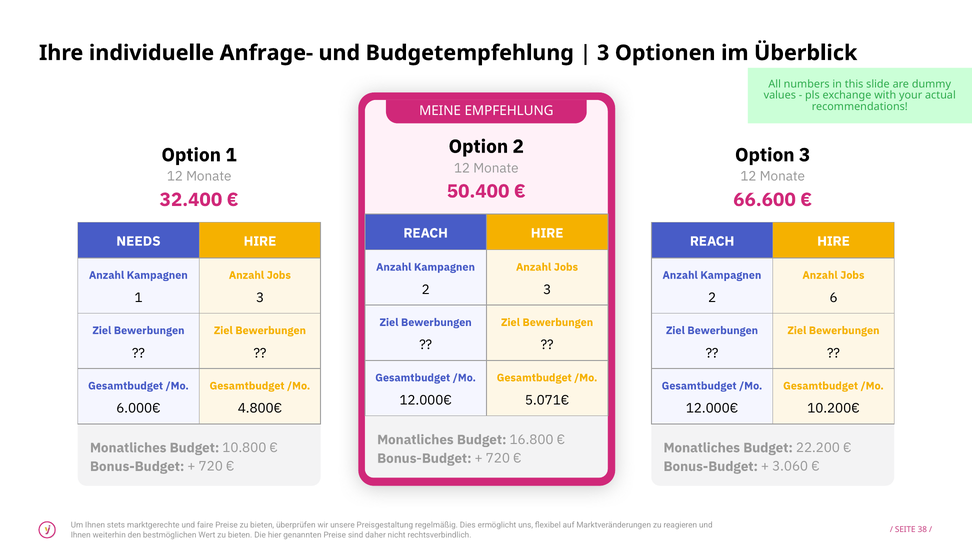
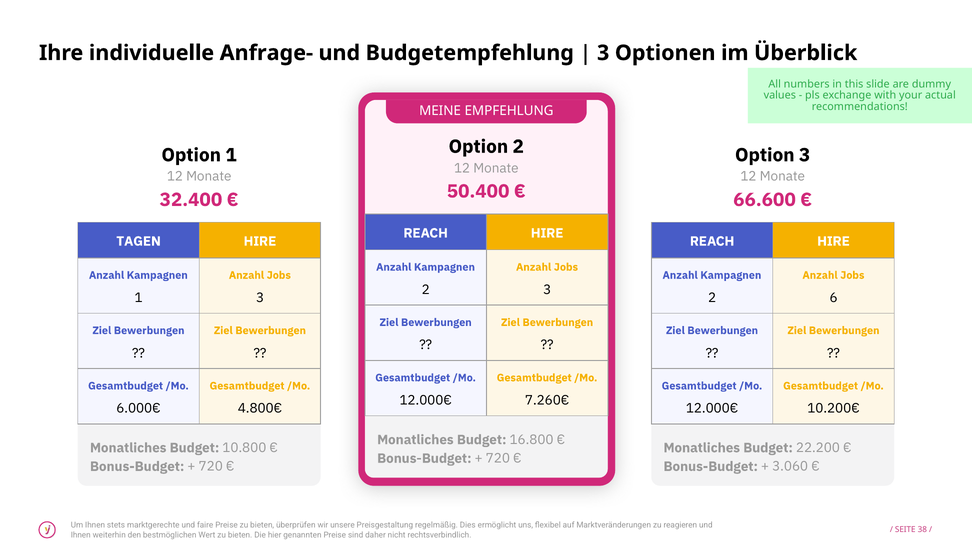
NEEDS: NEEDS -> TAGEN
5.071€: 5.071€ -> 7.260€
